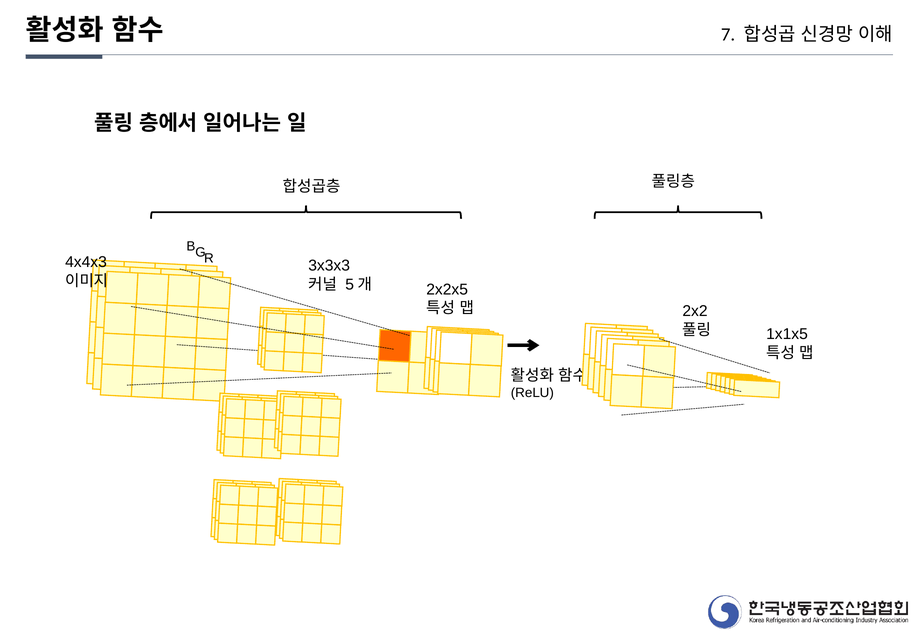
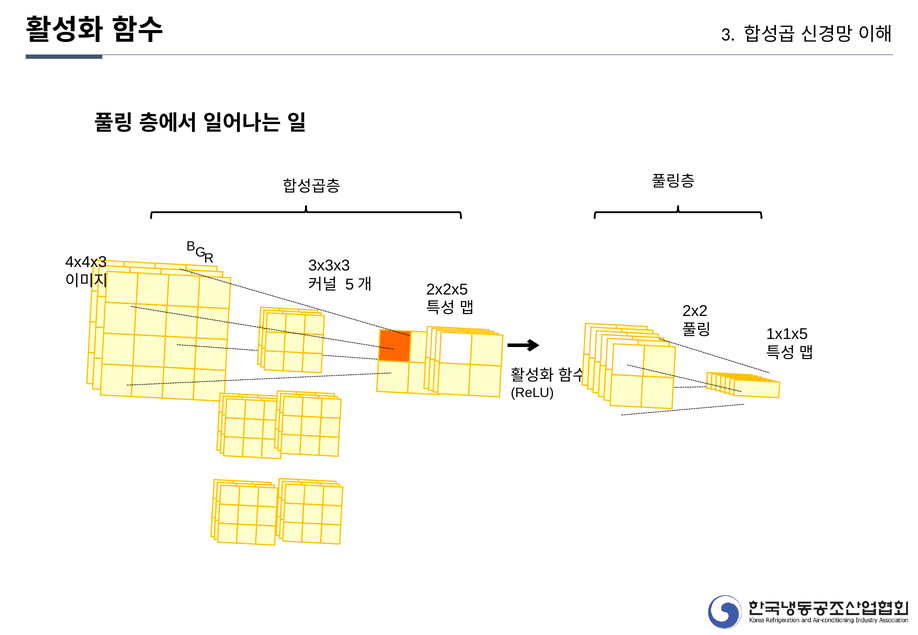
7: 7 -> 3
